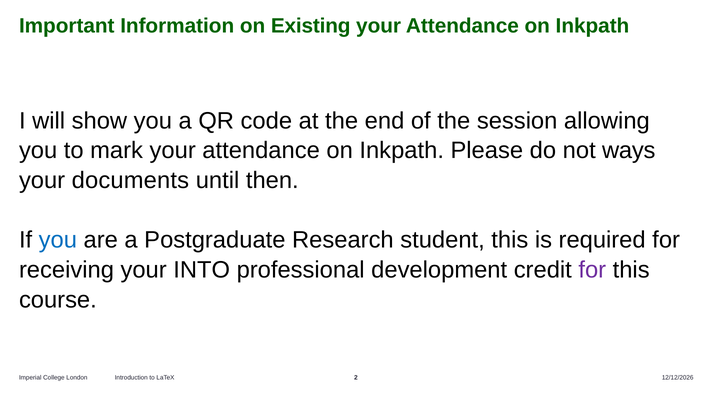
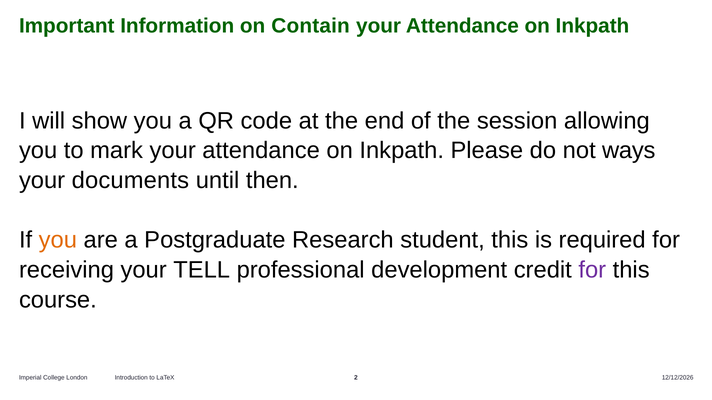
Existing: Existing -> Contain
you at (58, 240) colour: blue -> orange
INTO: INTO -> TELL
